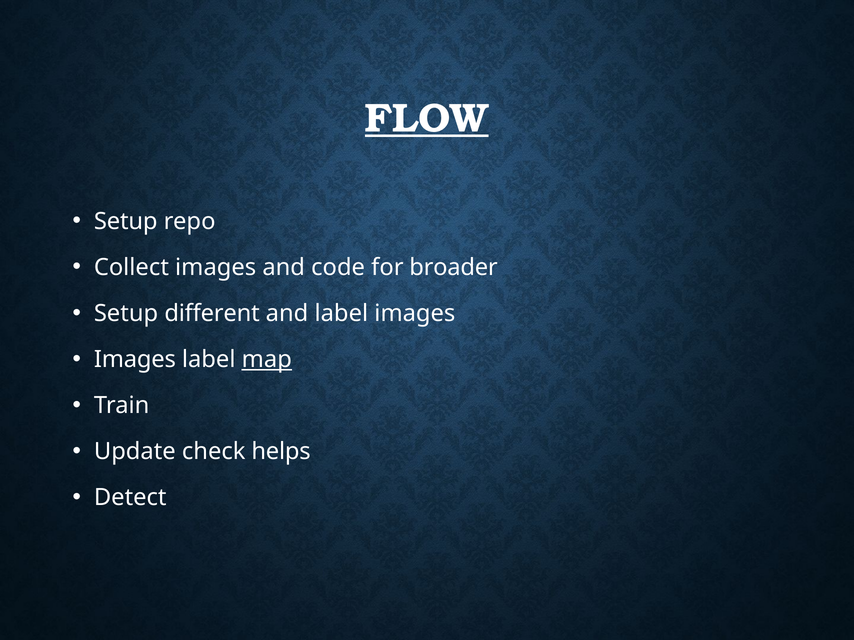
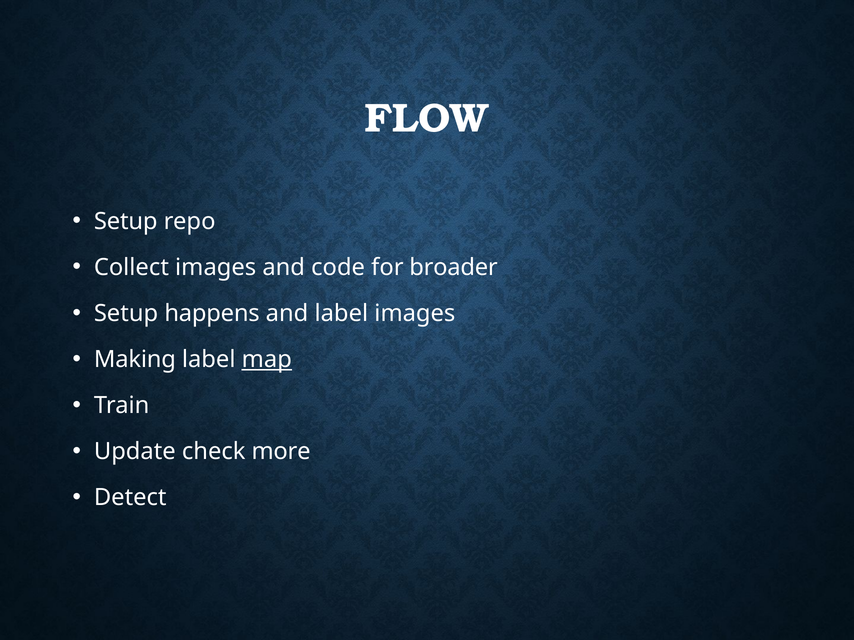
FLOW underline: present -> none
different: different -> happens
Images at (135, 360): Images -> Making
helps: helps -> more
